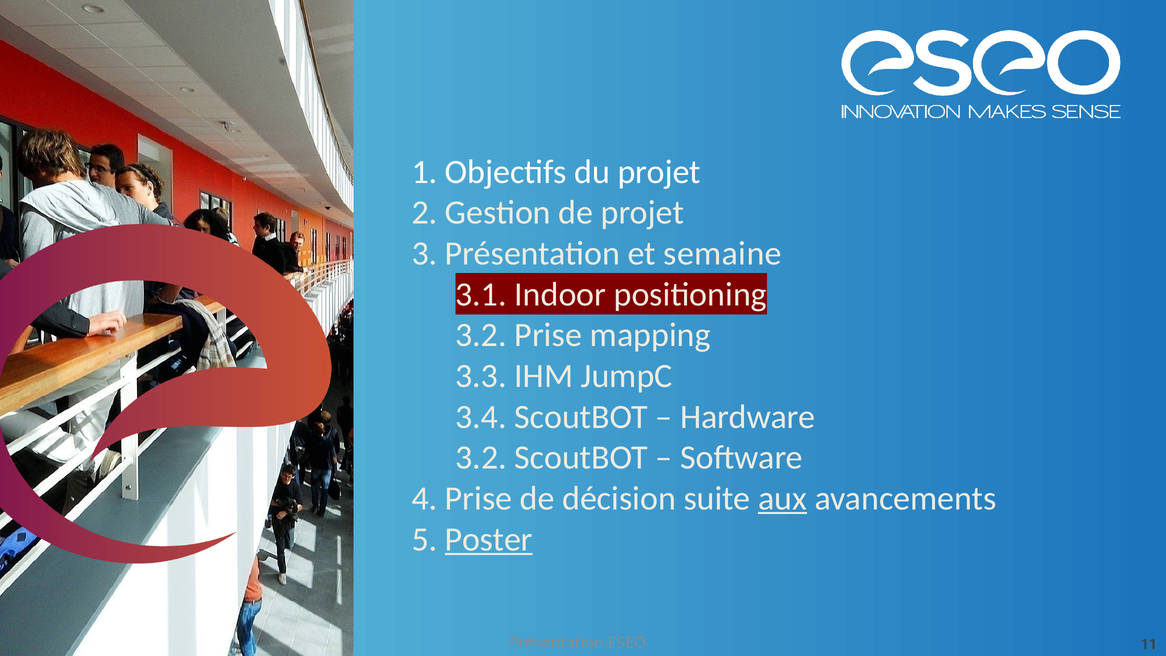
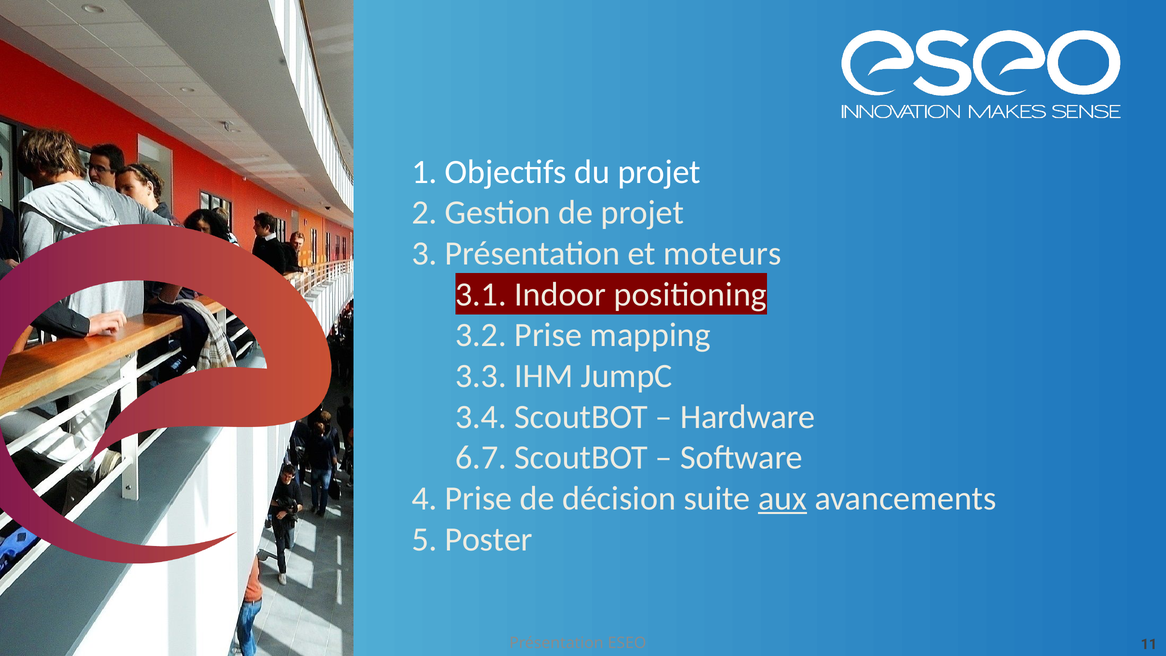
semaine: semaine -> moteurs
3.2 at (481, 458): 3.2 -> 6.7
Poster underline: present -> none
